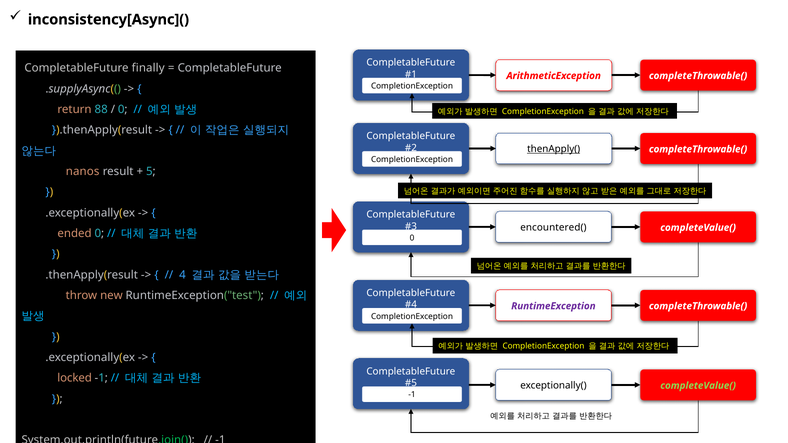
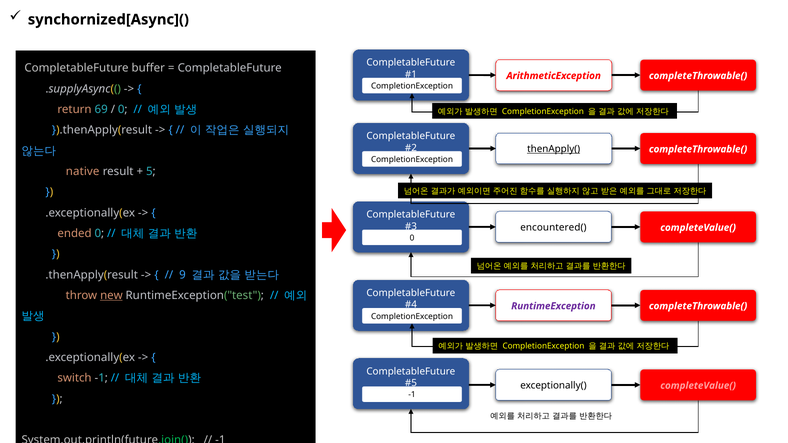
inconsistency[Async](: inconsistency[Async]( -> synchornized[Async](
finally: finally -> buffer
88: 88 -> 69
nanos: nanos -> native
4: 4 -> 9
new underline: none -> present
locked: locked -> switch
completeValue( at (698, 386) colour: light green -> pink
